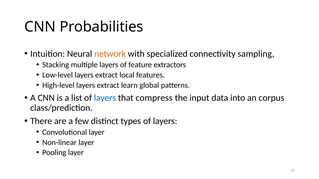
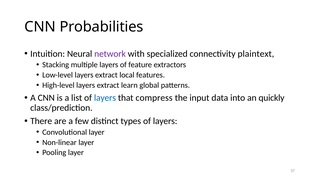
network colour: orange -> purple
sampling: sampling -> plaintext
corpus: corpus -> quickly
